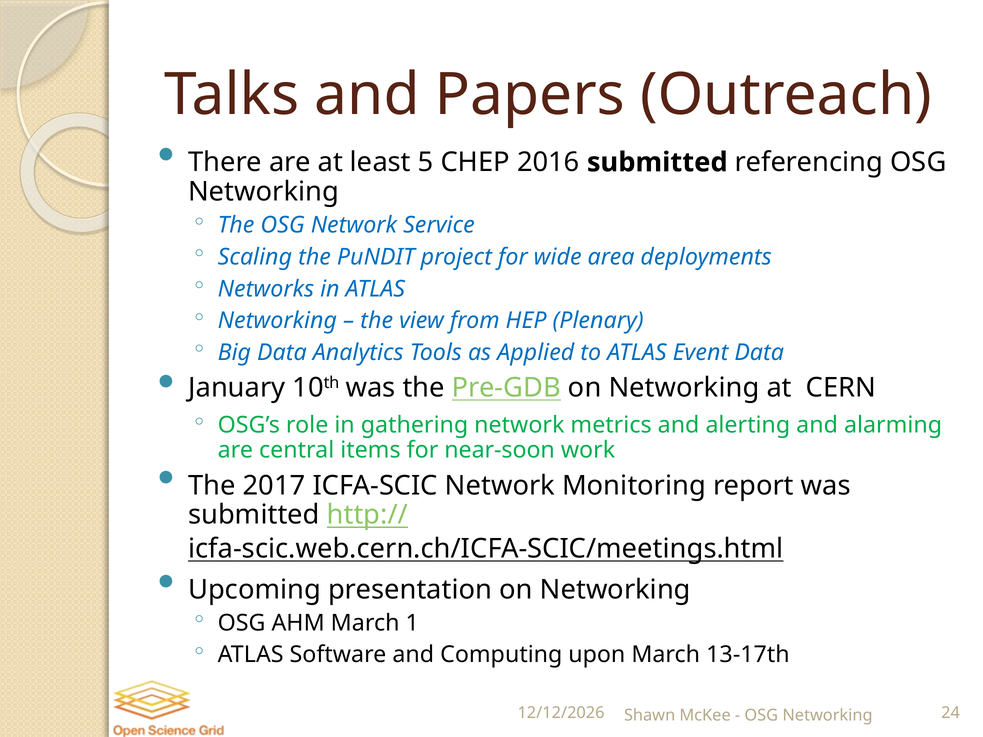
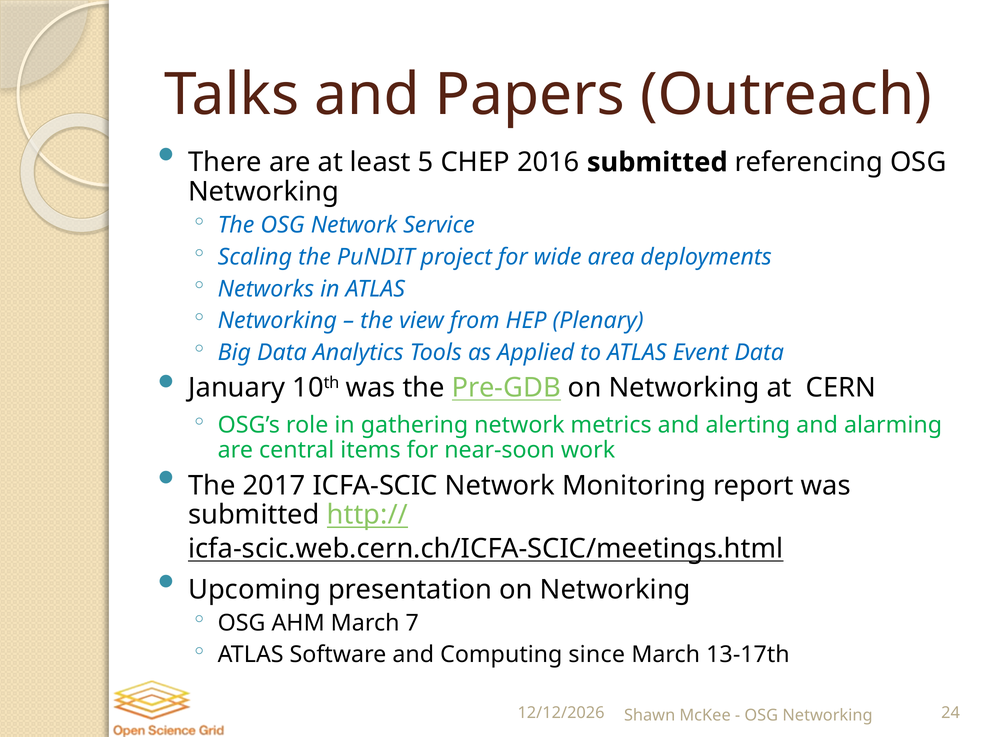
1: 1 -> 7
upon: upon -> since
